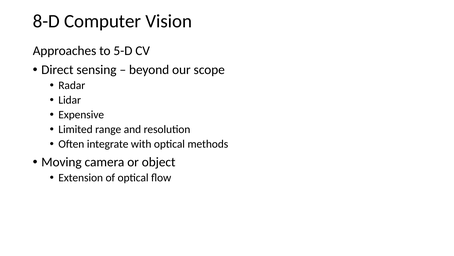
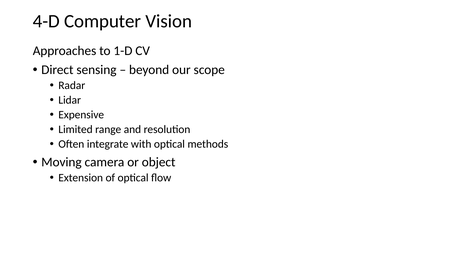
8-D: 8-D -> 4-D
5-D: 5-D -> 1-D
